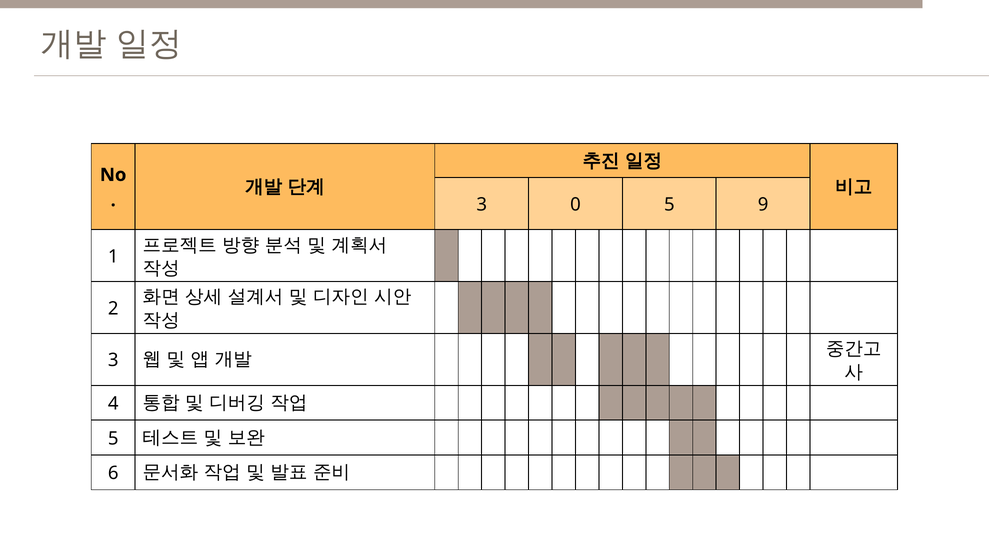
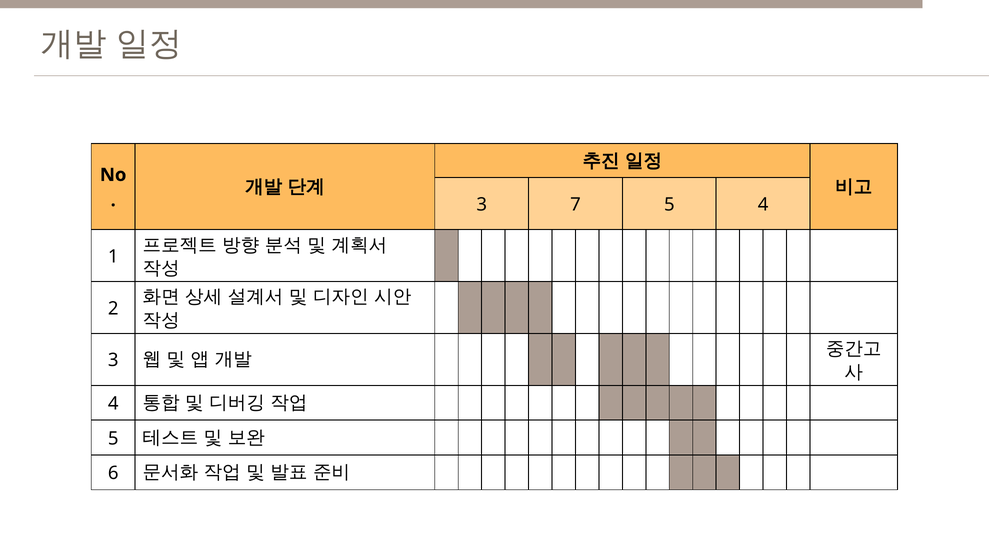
0: 0 -> 7
5 9: 9 -> 4
